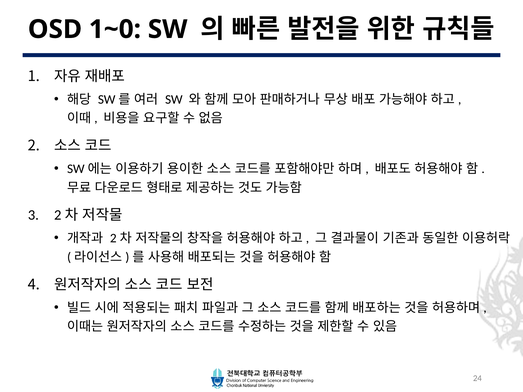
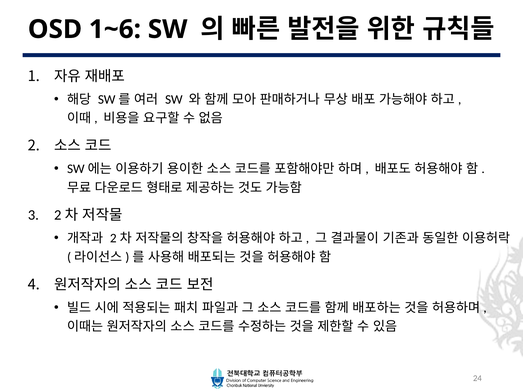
1~0: 1~0 -> 1~6
